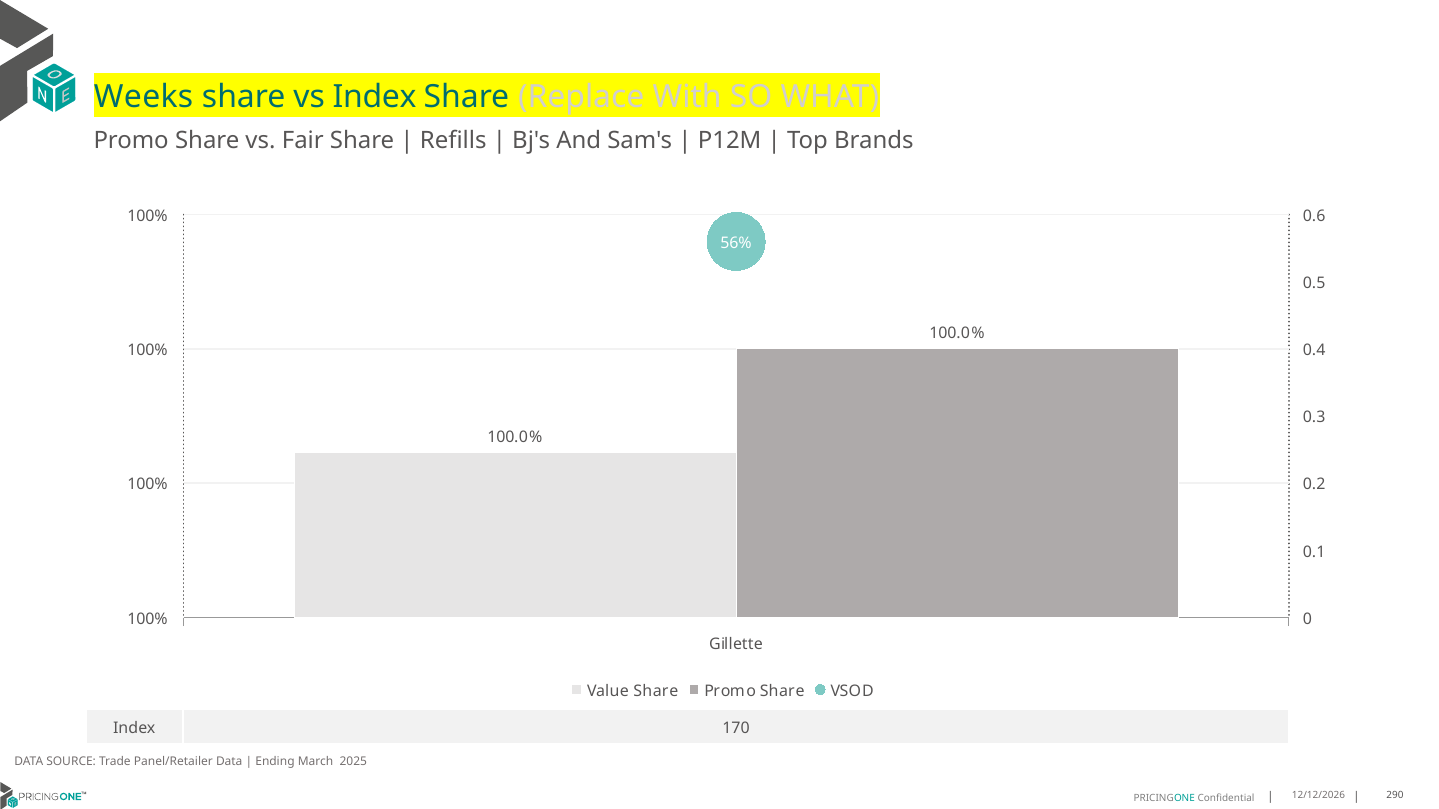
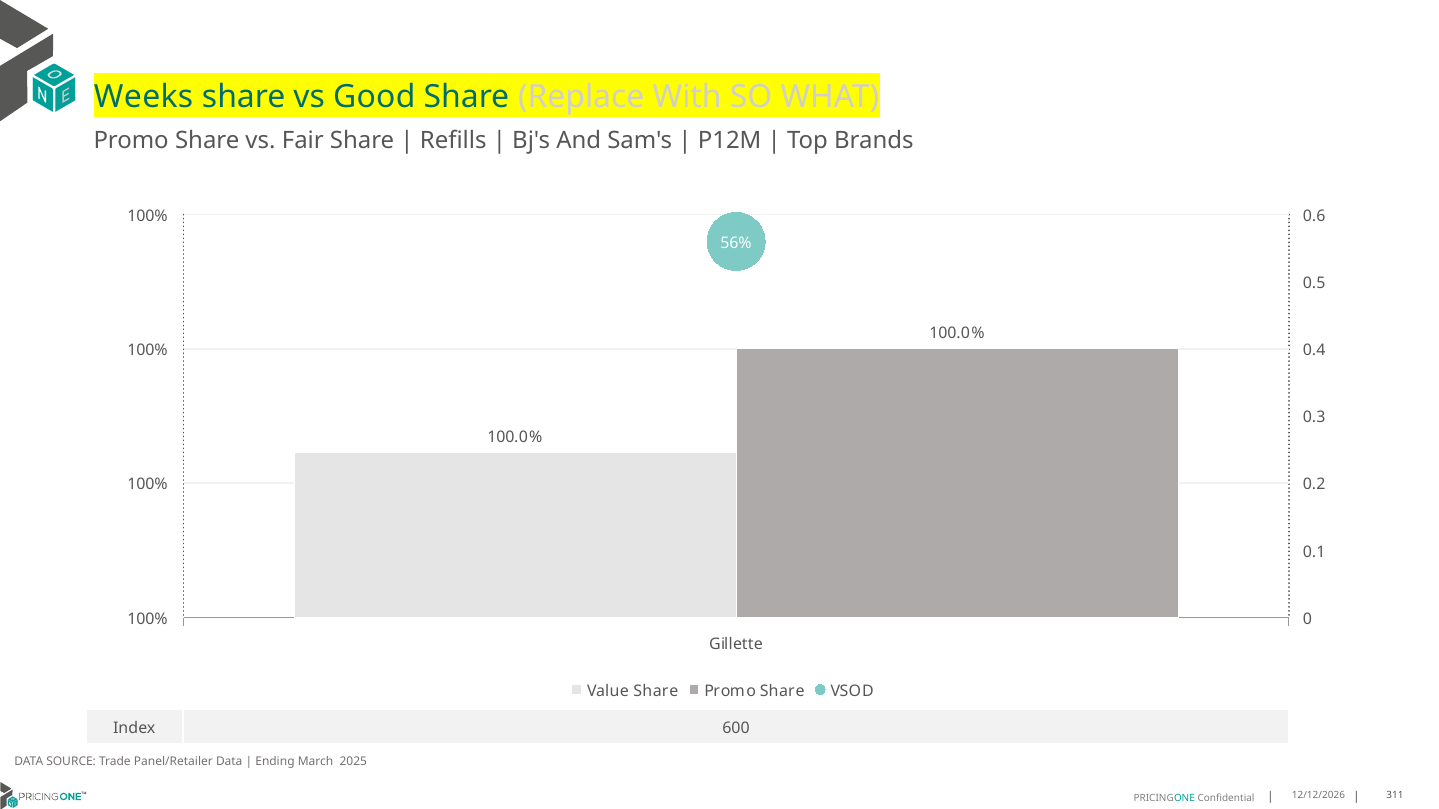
vs Index: Index -> Good
170: 170 -> 600
290: 290 -> 311
